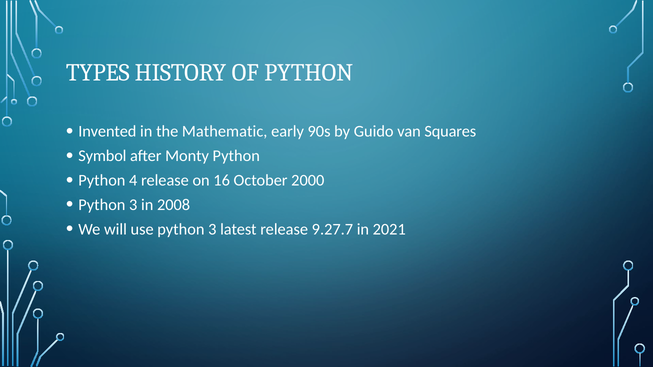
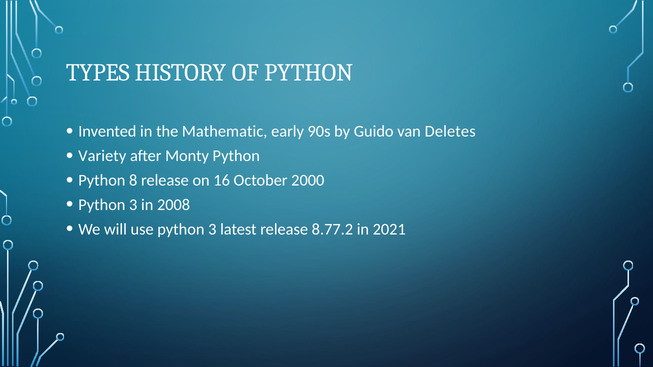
Squares: Squares -> Deletes
Symbol: Symbol -> Variety
4: 4 -> 8
9.27.7: 9.27.7 -> 8.77.2
